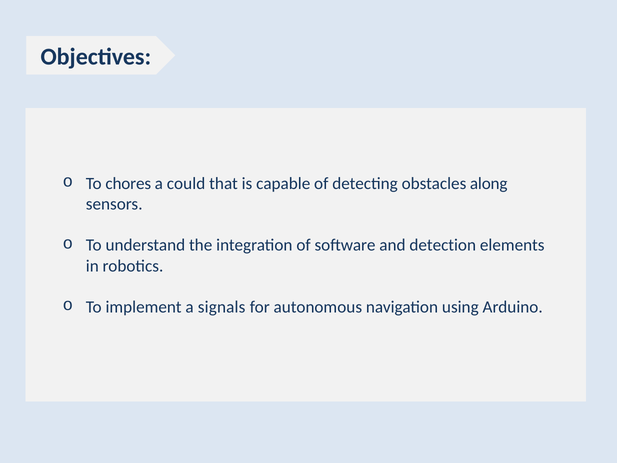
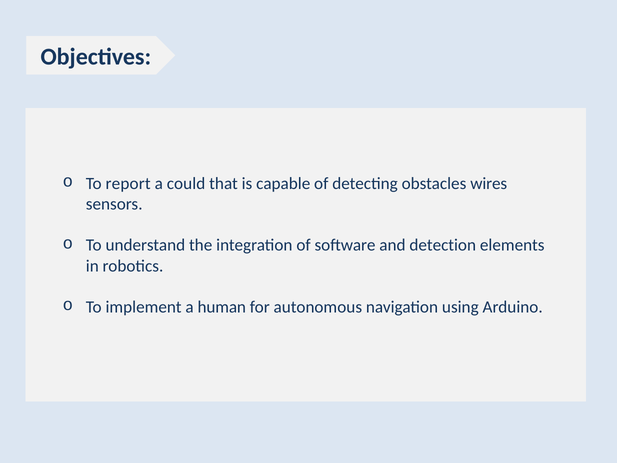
chores: chores -> report
along: along -> wires
signals: signals -> human
